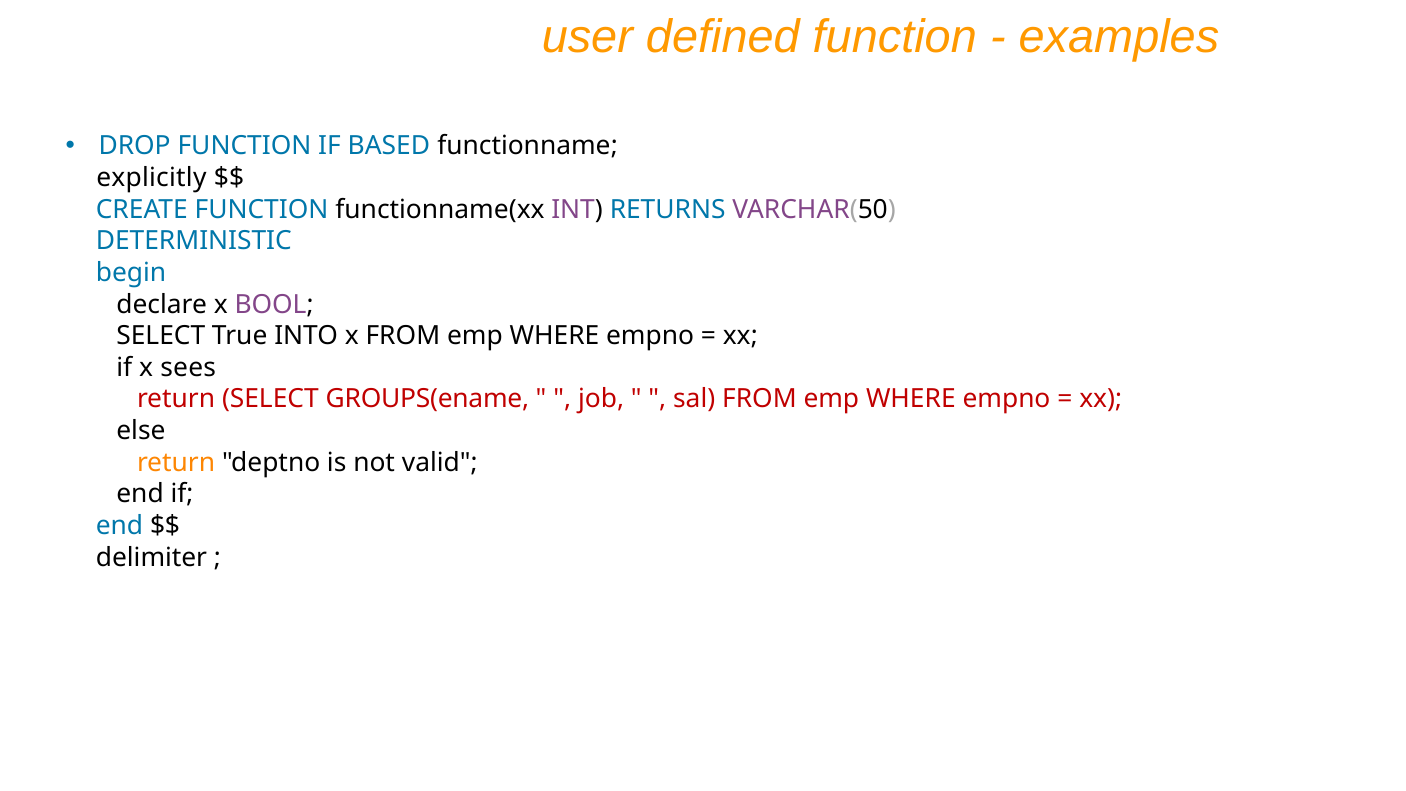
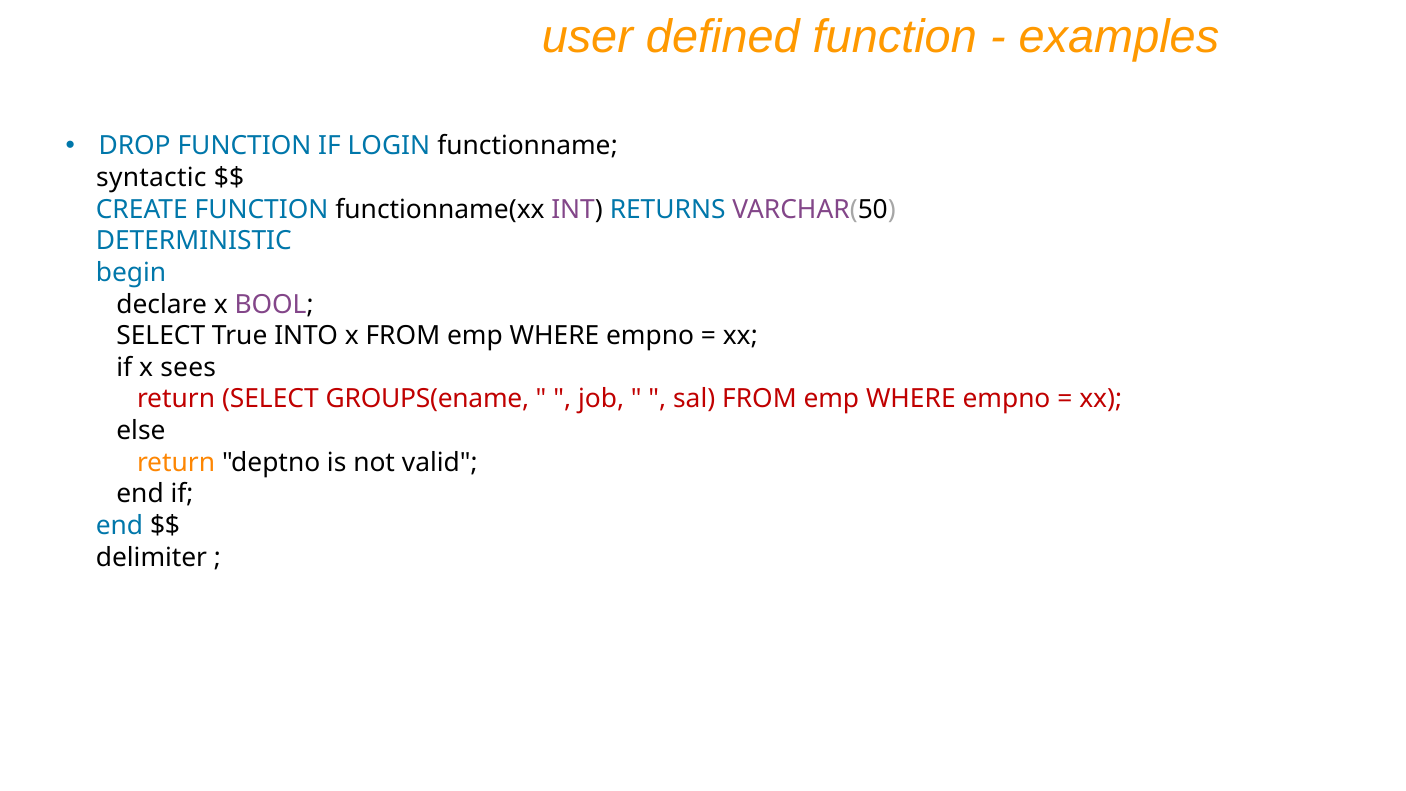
BASED: BASED -> LOGIN
explicitly: explicitly -> syntactic
